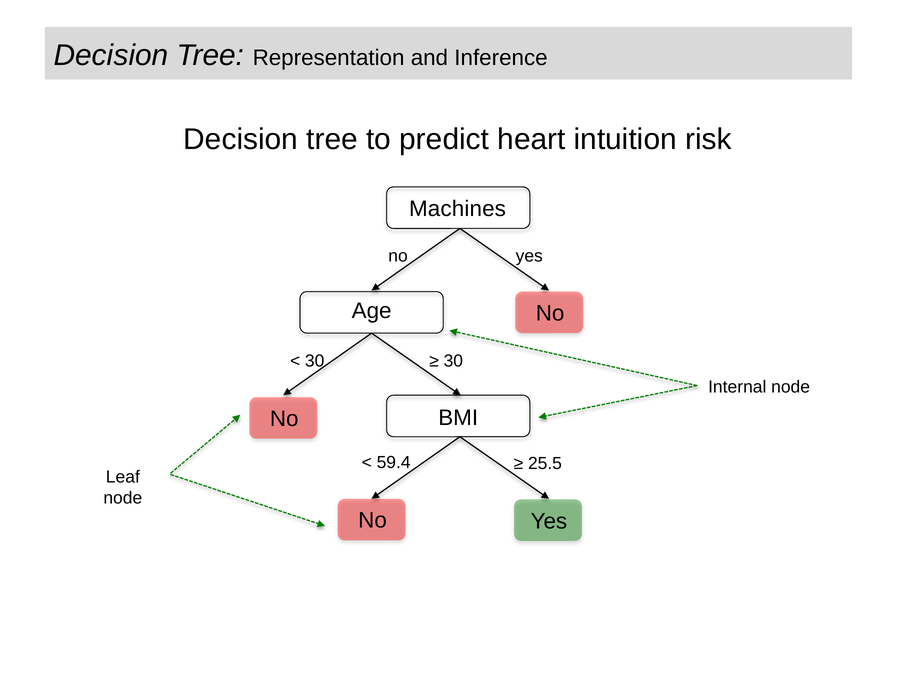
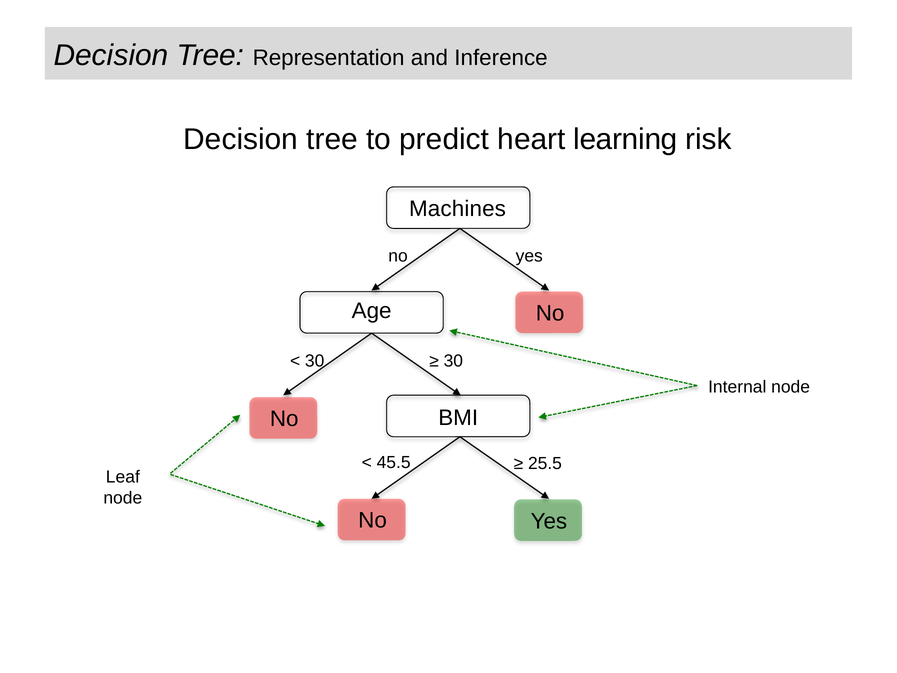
intuition: intuition -> learning
59.4: 59.4 -> 45.5
